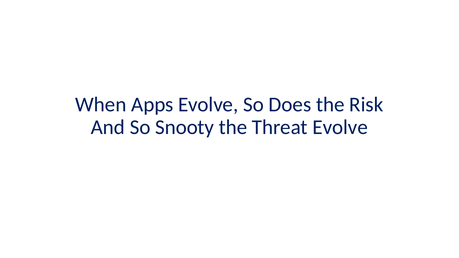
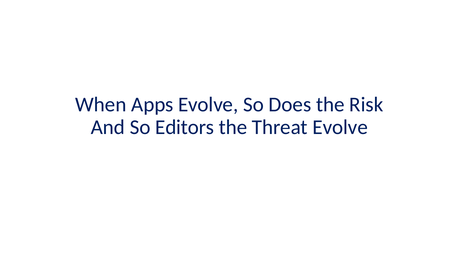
Snooty: Snooty -> Editors
